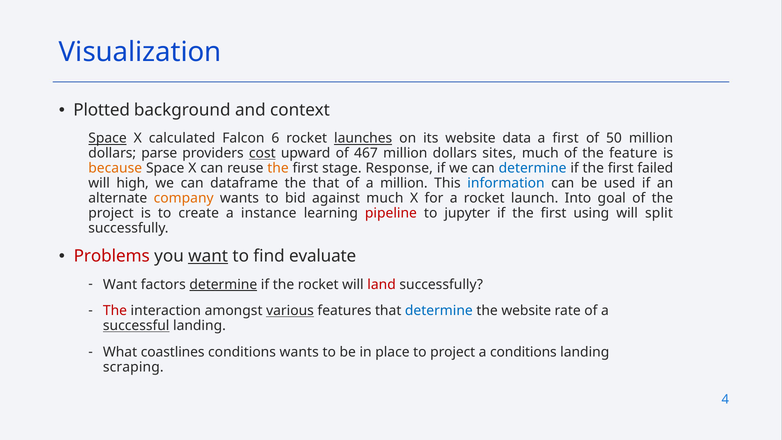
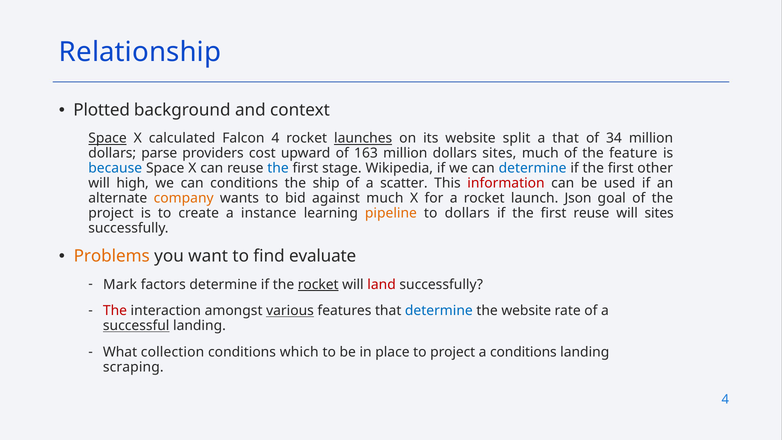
Visualization: Visualization -> Relationship
Falcon 6: 6 -> 4
data: data -> split
a first: first -> that
50: 50 -> 34
cost underline: present -> none
467: 467 -> 163
because colour: orange -> blue
the at (278, 168) colour: orange -> blue
Response: Response -> Wikipedia
failed: failed -> other
can dataframe: dataframe -> conditions
the that: that -> ship
a million: million -> scatter
information colour: blue -> red
Into: Into -> Json
pipeline colour: red -> orange
to jupyter: jupyter -> dollars
first using: using -> reuse
will split: split -> sites
Problems colour: red -> orange
want at (208, 256) underline: present -> none
Want at (120, 284): Want -> Mark
determine at (223, 284) underline: present -> none
rocket at (318, 284) underline: none -> present
coastlines: coastlines -> collection
conditions wants: wants -> which
